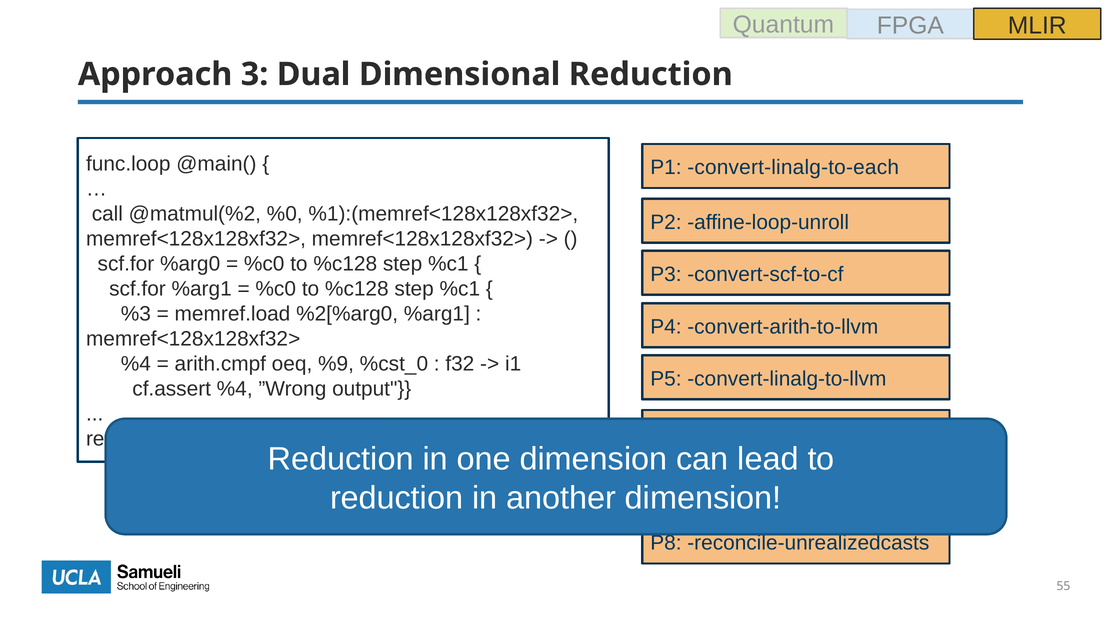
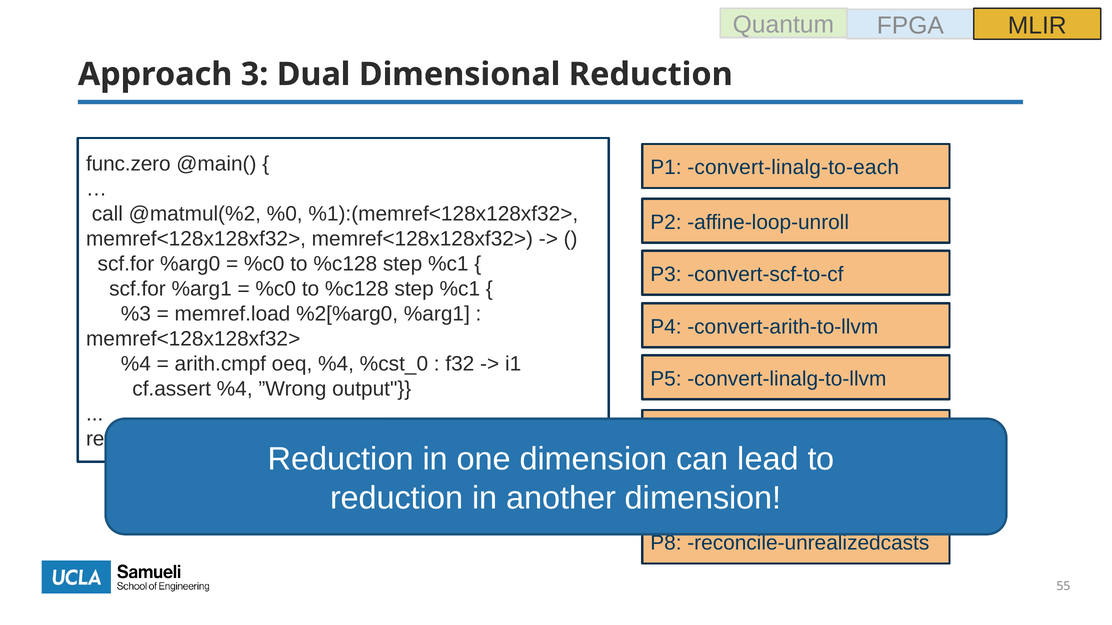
func.loop: func.loop -> func.zero
oeq %9: %9 -> %4
